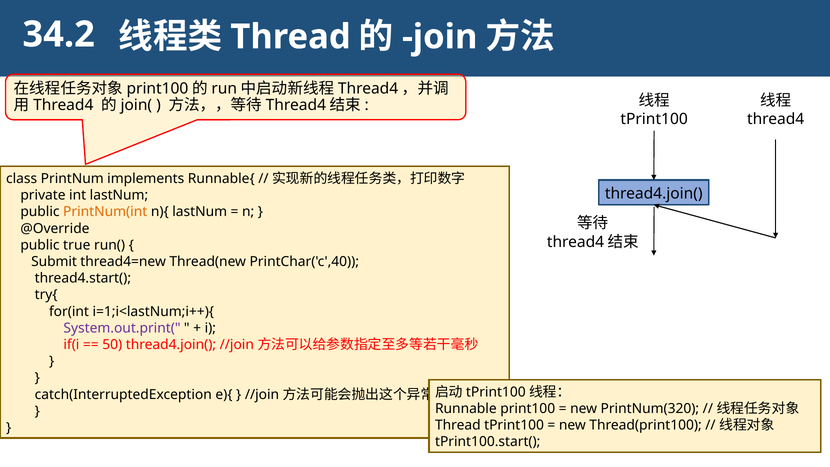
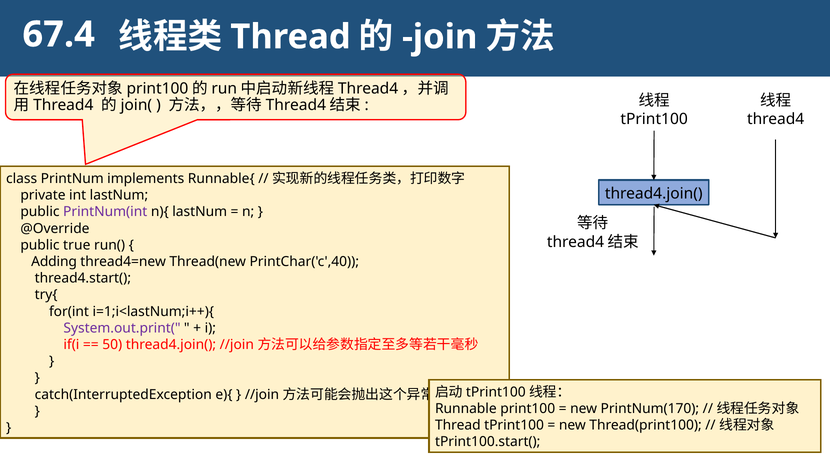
34.2: 34.2 -> 67.4
PrintNum(int colour: orange -> purple
Submit: Submit -> Adding
PrintNum(320: PrintNum(320 -> PrintNum(170
